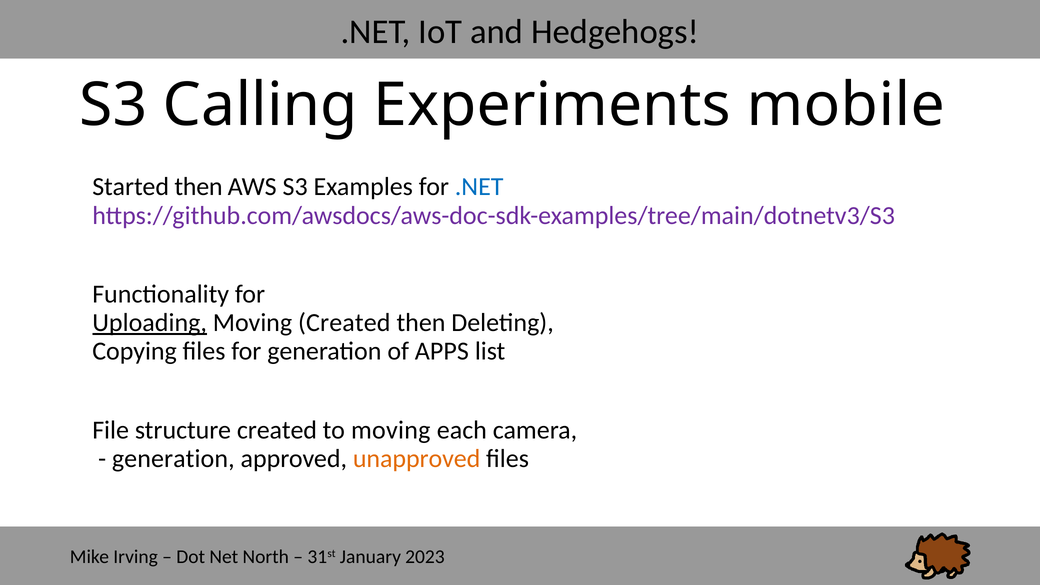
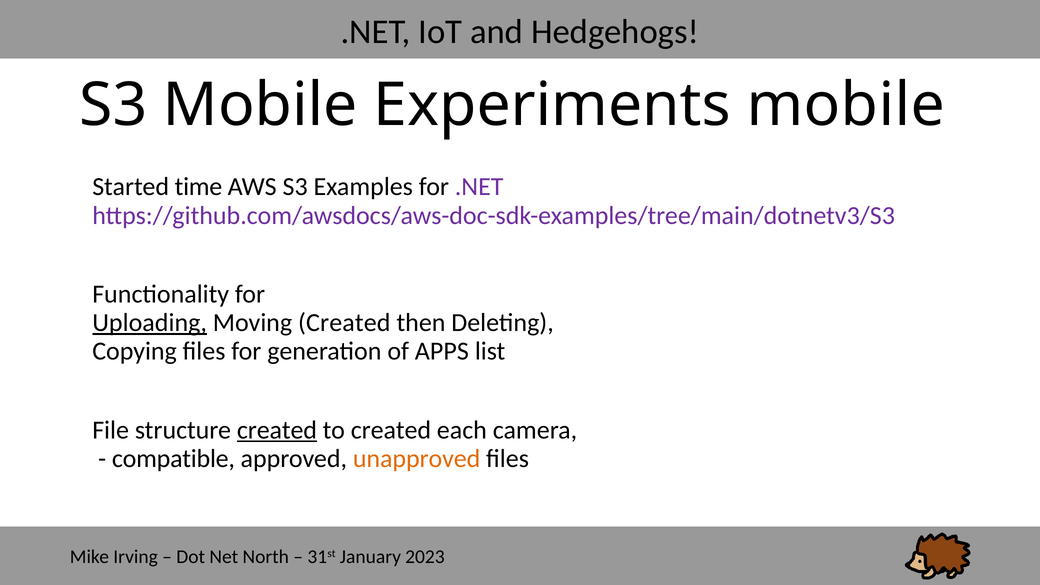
S3 Calling: Calling -> Mobile
Started then: then -> time
.NET at (479, 187) colour: blue -> purple
created at (277, 430) underline: none -> present
to moving: moving -> created
generation at (173, 459): generation -> compatible
